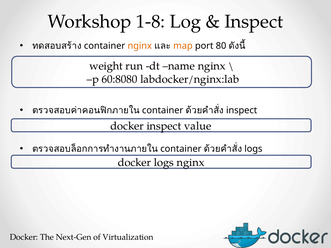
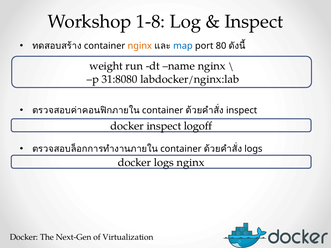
map colour: orange -> blue
60:8080: 60:8080 -> 31:8080
value: value -> logoff
